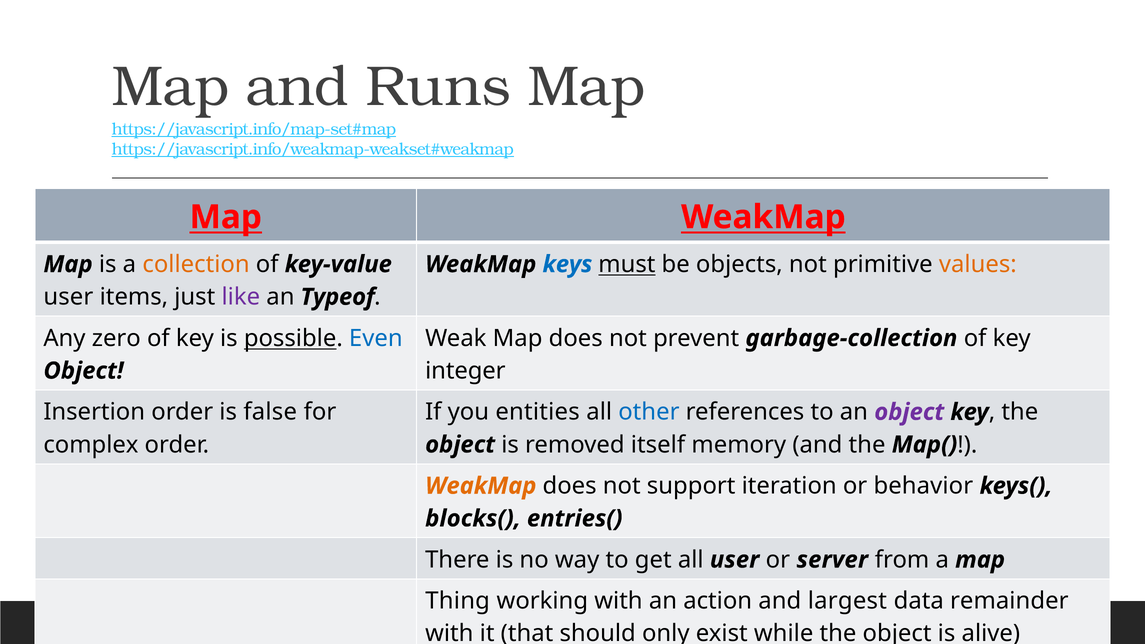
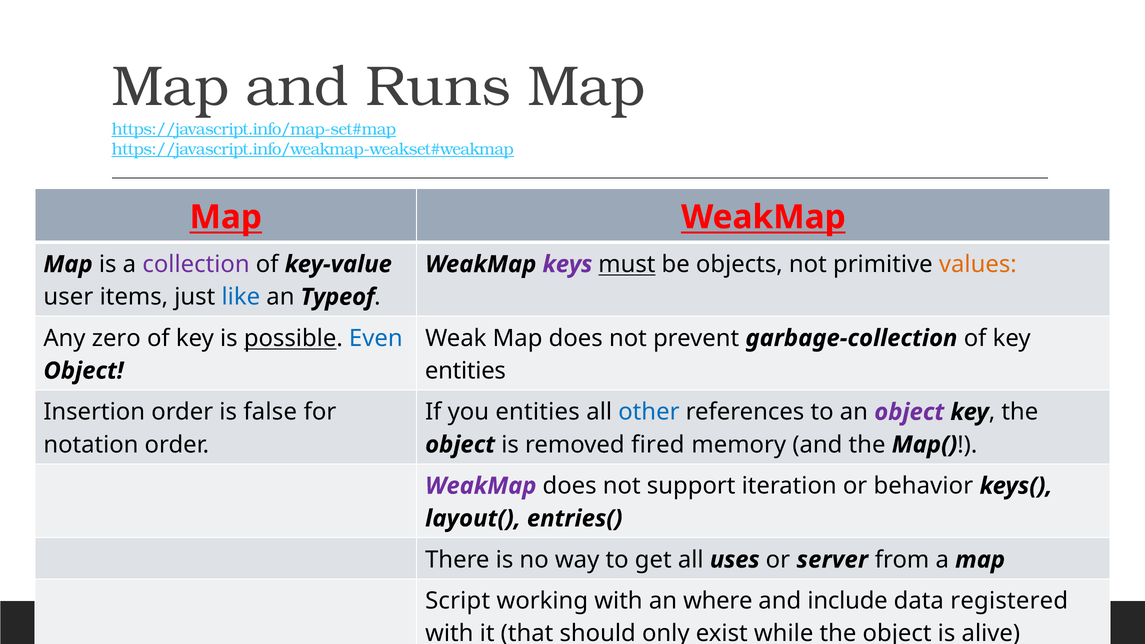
collection colour: orange -> purple
keys colour: blue -> purple
like colour: purple -> blue
integer at (465, 371): integer -> entities
complex: complex -> notation
itself: itself -> fired
WeakMap at (481, 486) colour: orange -> purple
blocks(: blocks( -> layout(
all user: user -> uses
Thing: Thing -> Script
action: action -> where
largest: largest -> include
remainder: remainder -> registered
